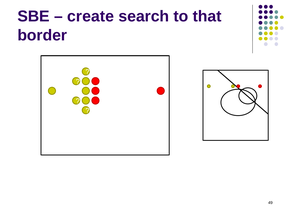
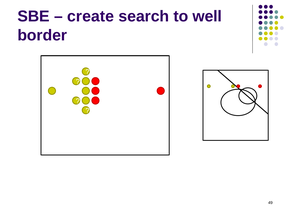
that: that -> well
